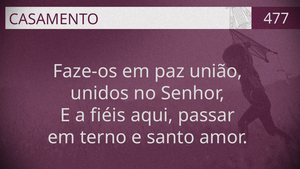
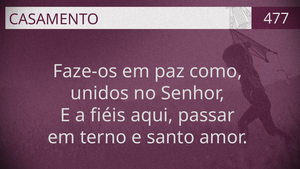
união: união -> como
